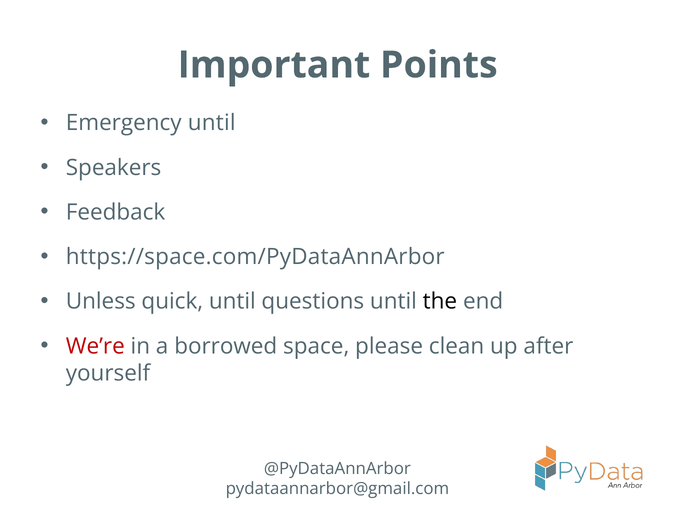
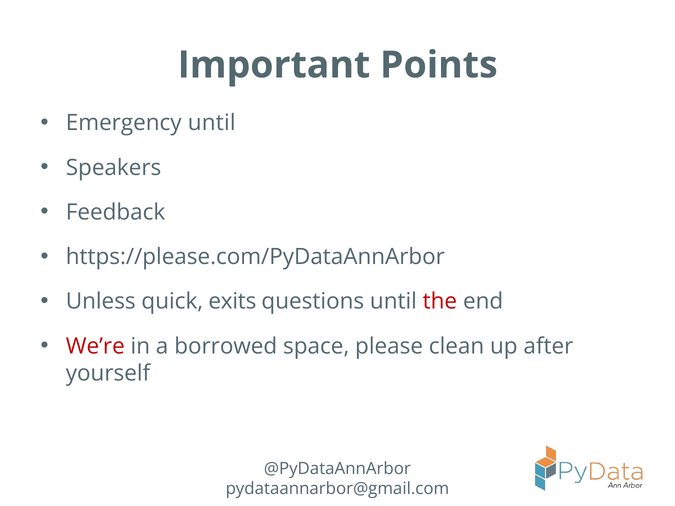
https://space.com/PyDataAnnArbor: https://space.com/PyDataAnnArbor -> https://please.com/PyDataAnnArbor
quick until: until -> exits
the colour: black -> red
